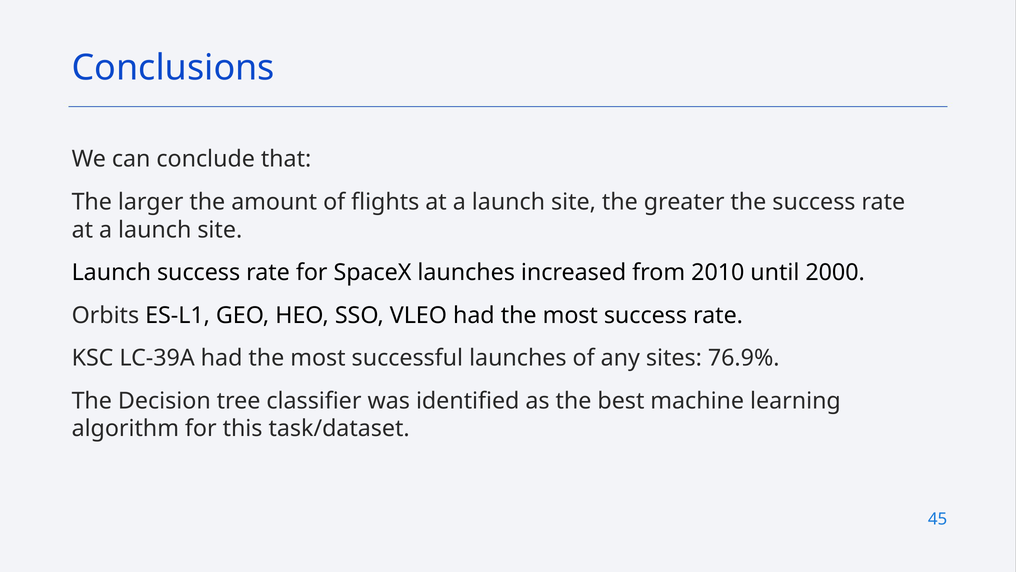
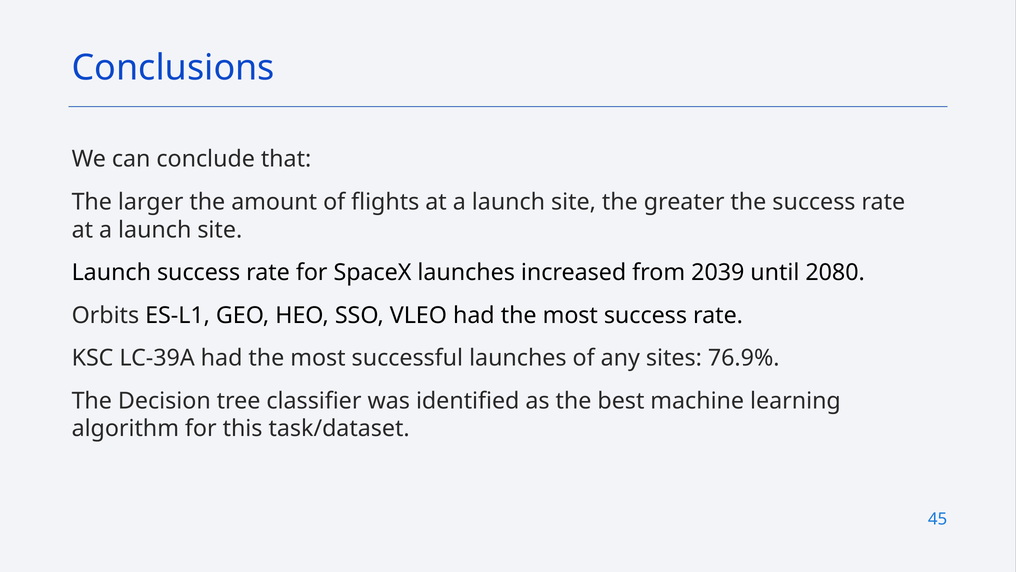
2010: 2010 -> 2039
2000: 2000 -> 2080
